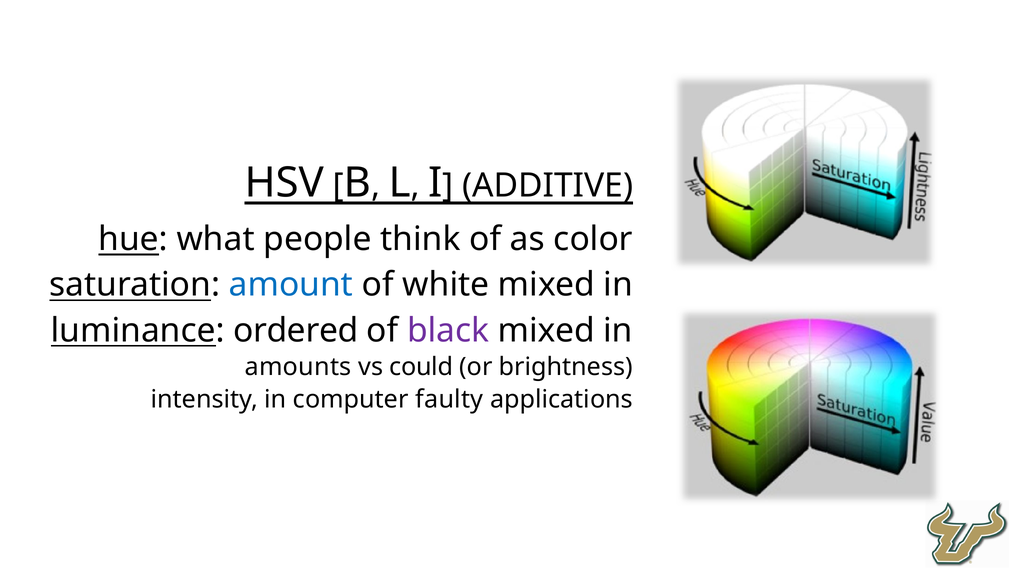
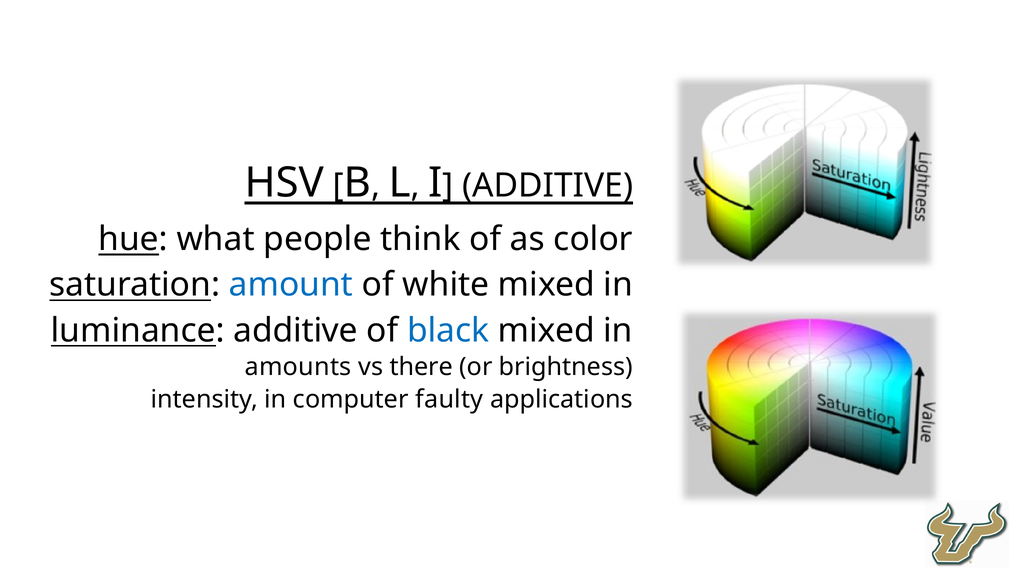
luminance ordered: ordered -> additive
black colour: purple -> blue
could: could -> there
